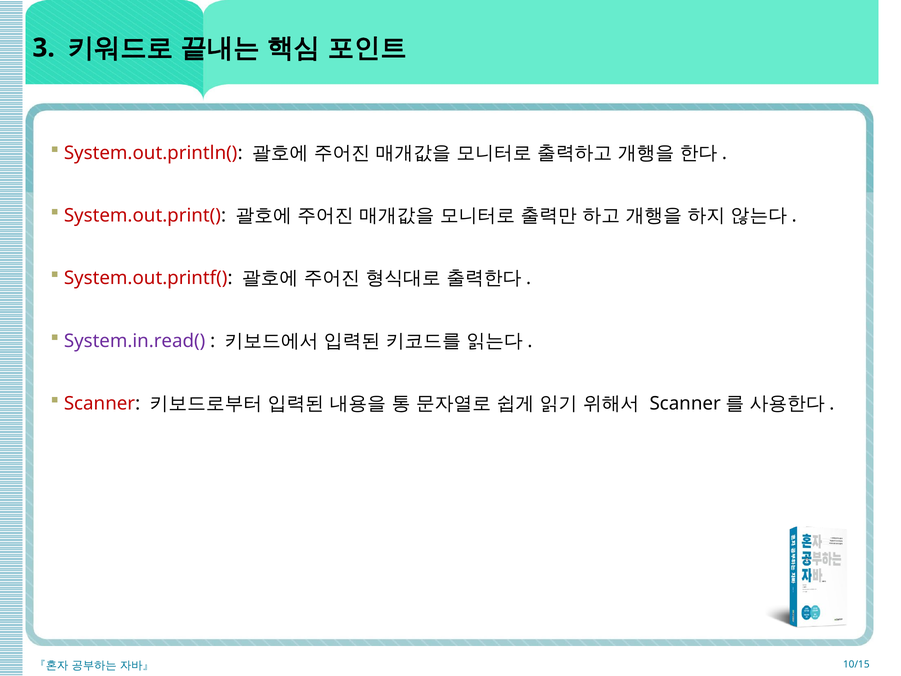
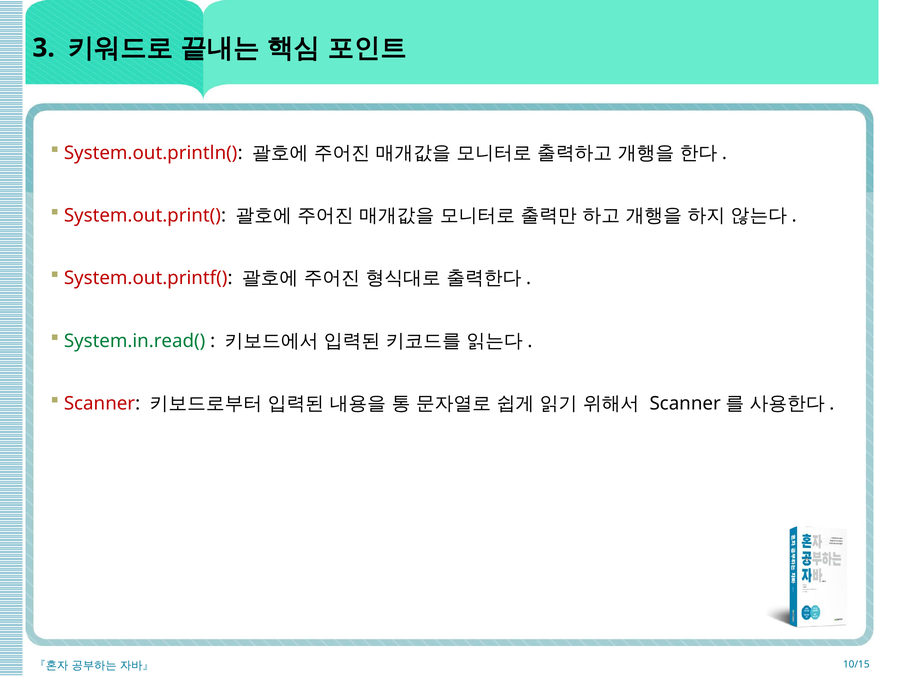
System.in.read( colour: purple -> green
